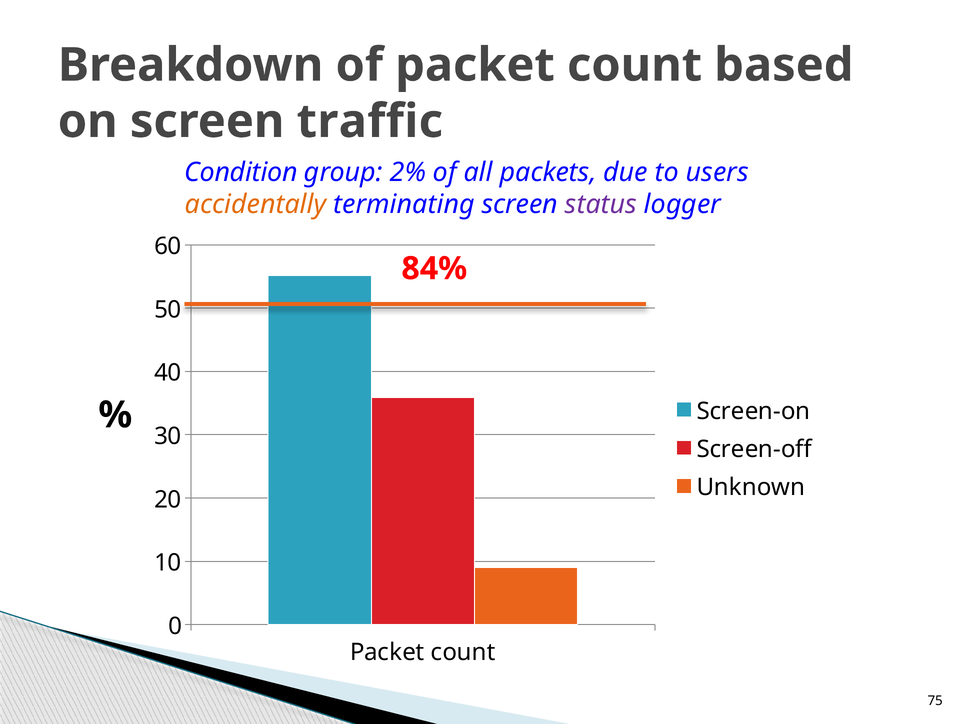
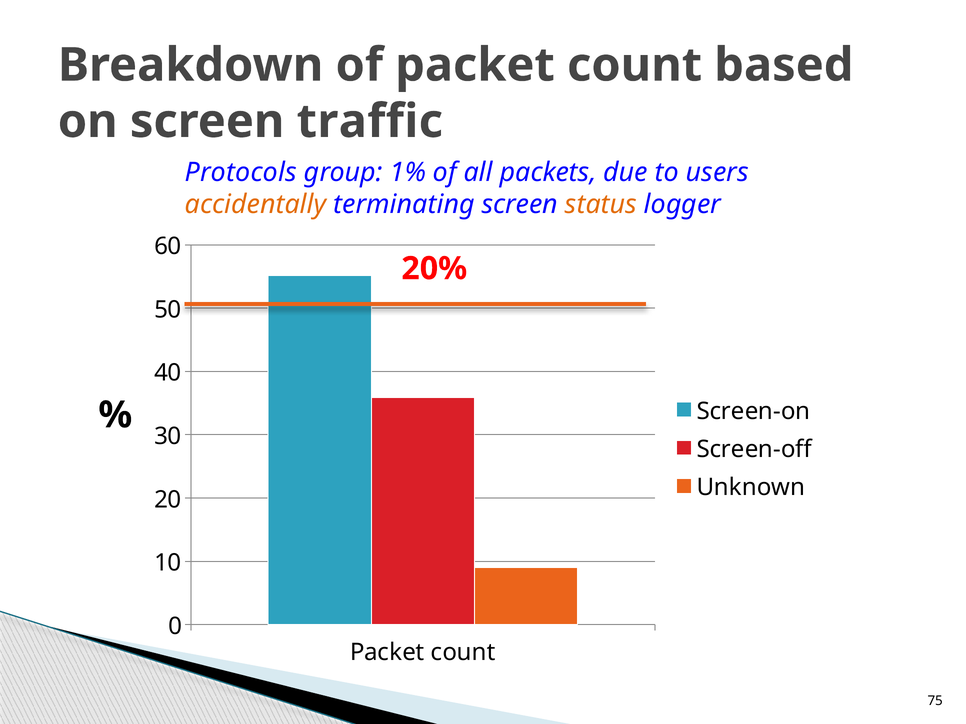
Condition: Condition -> Protocols
2%: 2% -> 1%
status colour: purple -> orange
84%: 84% -> 20%
